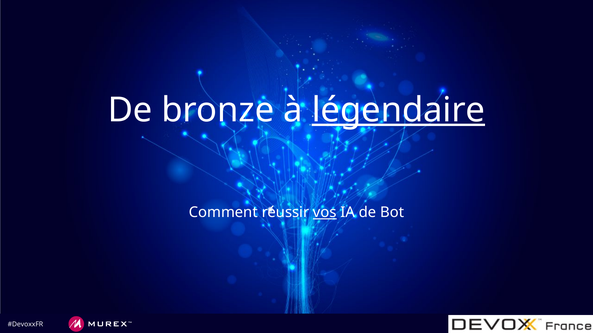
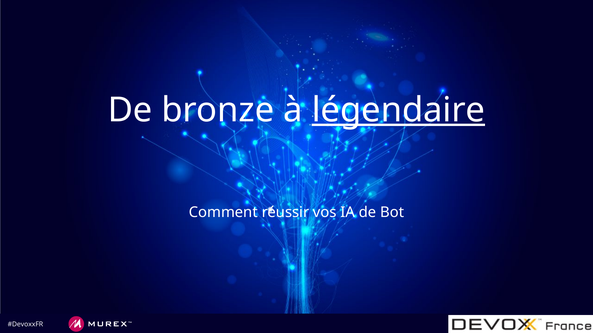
vos underline: present -> none
